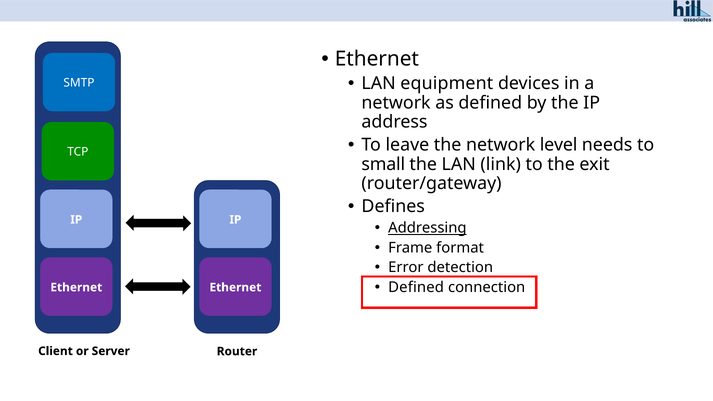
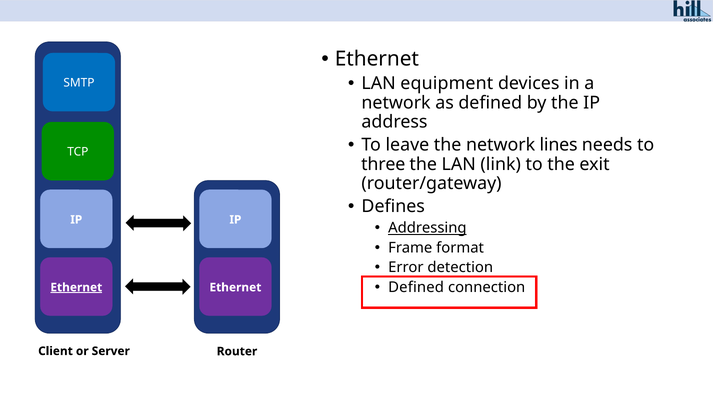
level: level -> lines
small: small -> three
Ethernet at (76, 287) underline: none -> present
